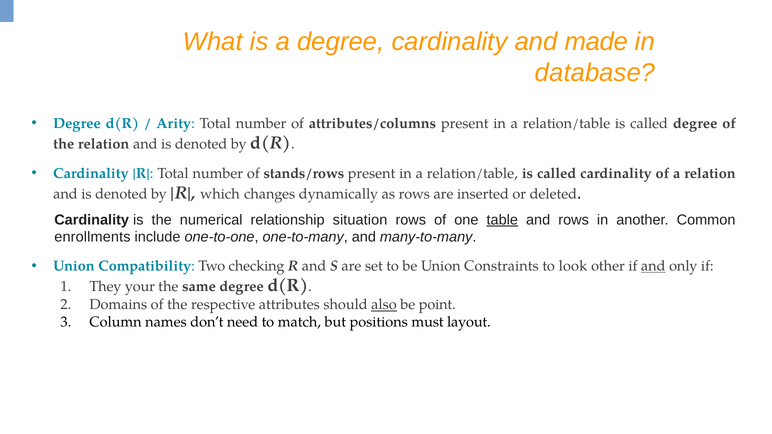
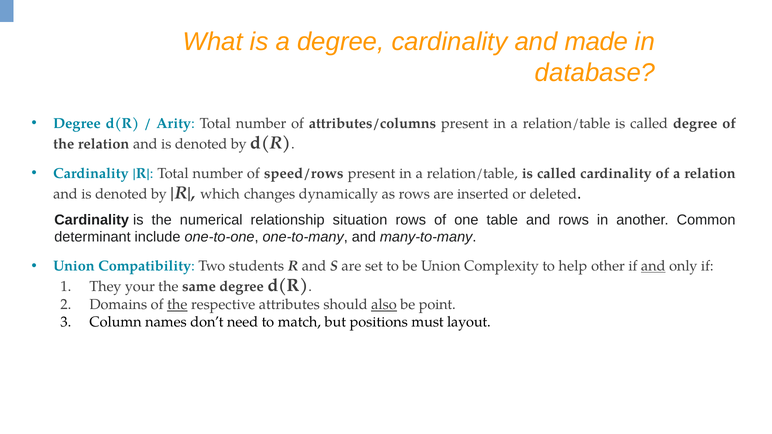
stands/rows: stands/rows -> speed/rows
table underline: present -> none
enrollments: enrollments -> determinant
checking: checking -> students
Constraints: Constraints -> Complexity
look: look -> help
the at (177, 305) underline: none -> present
